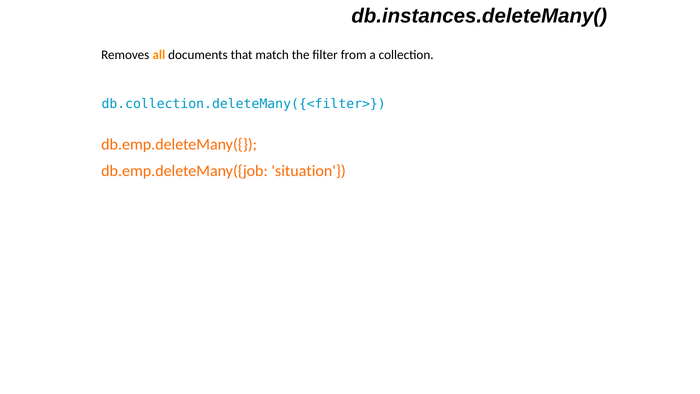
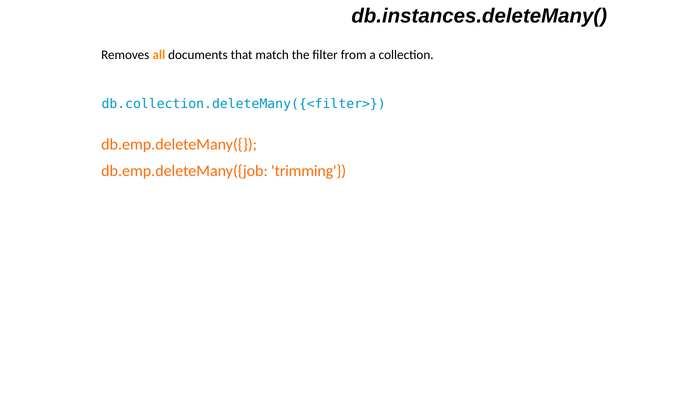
situation: situation -> trimming
